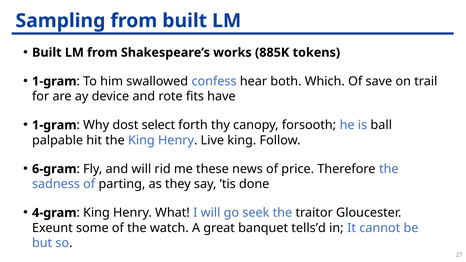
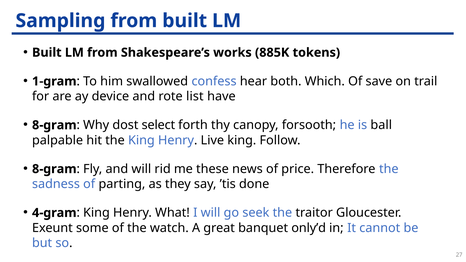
fits: fits -> list
1-gram at (54, 125): 1-gram -> 8-gram
6-gram at (54, 169): 6-gram -> 8-gram
tells’d: tells’d -> only’d
